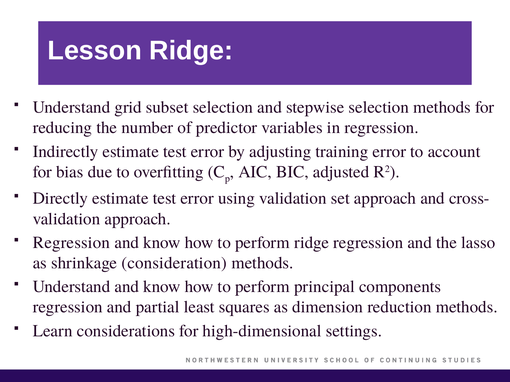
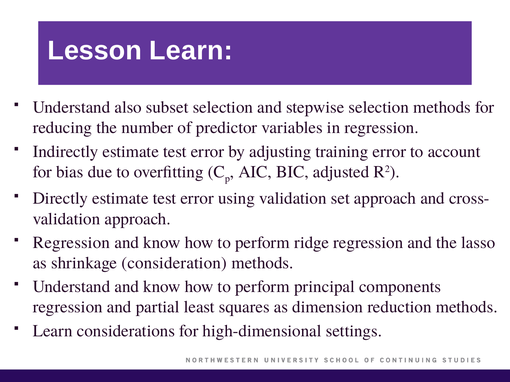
Lesson Ridge: Ridge -> Learn
grid: grid -> also
